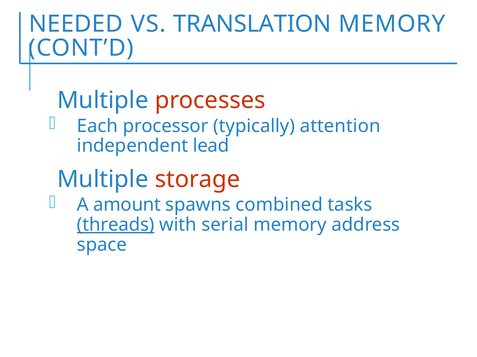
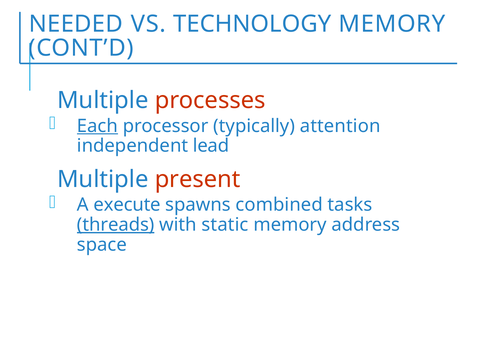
TRANSLATION: TRANSLATION -> TECHNOLOGY
Each underline: none -> present
storage: storage -> present
amount: amount -> execute
serial: serial -> static
